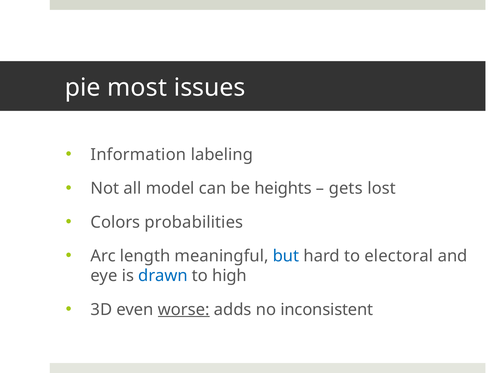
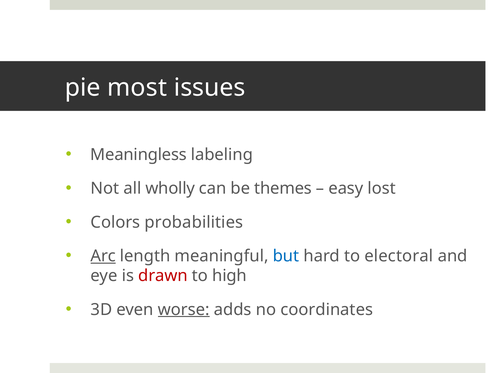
Information: Information -> Meaningless
model: model -> wholly
heights: heights -> themes
gets: gets -> easy
Arc underline: none -> present
drawn colour: blue -> red
inconsistent: inconsistent -> coordinates
